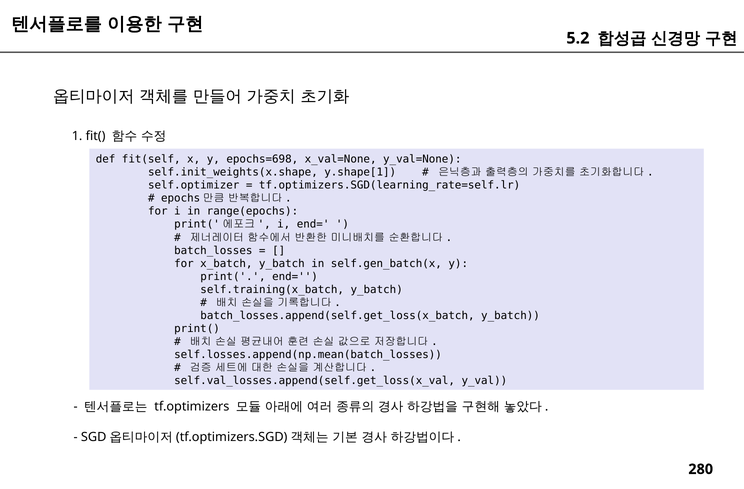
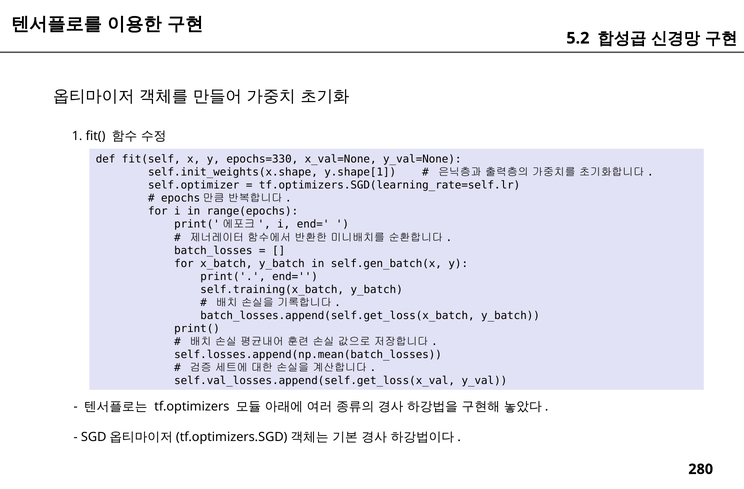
epochs=698: epochs=698 -> epochs=330
